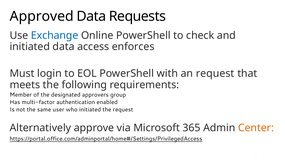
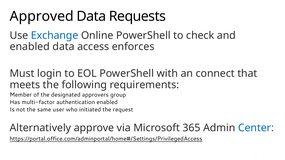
initiated at (30, 47): initiated -> enabled
an request: request -> connect
Center colour: orange -> blue
